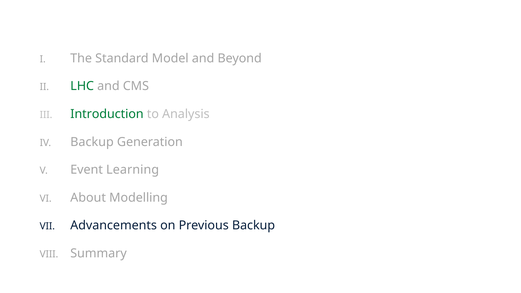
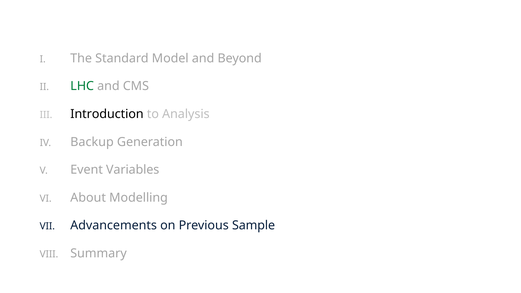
Introduction colour: green -> black
Learning: Learning -> Variables
Previous Backup: Backup -> Sample
